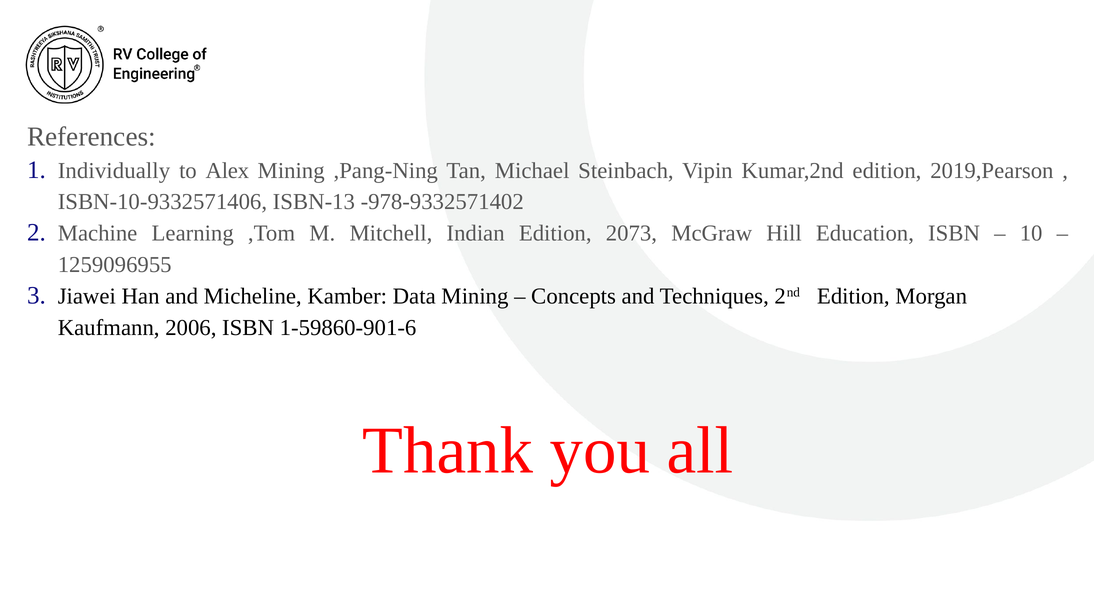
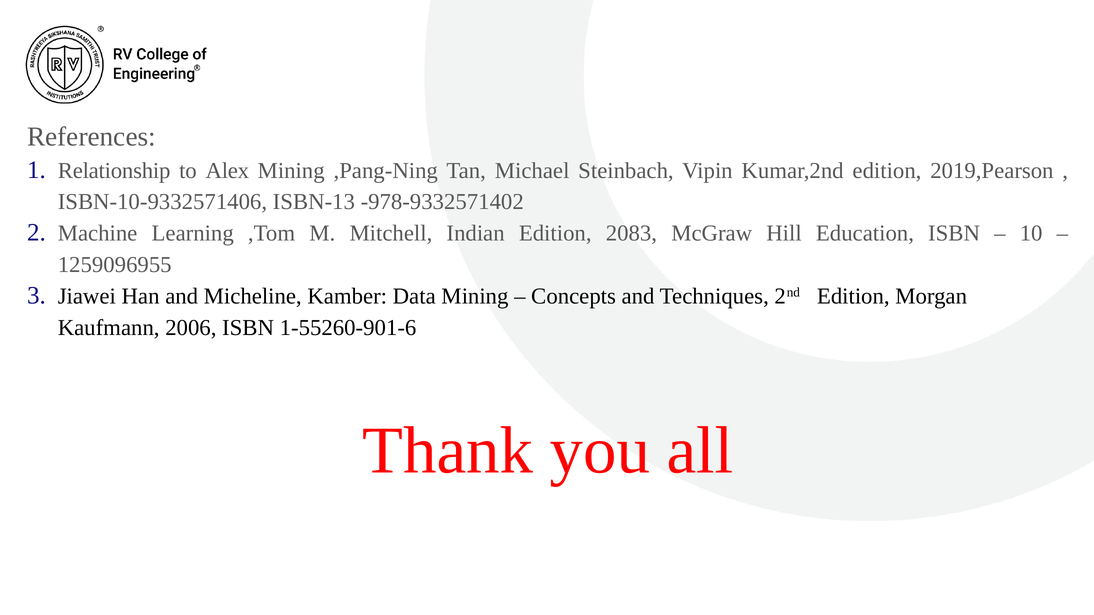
Individually: Individually -> Relationship
2073: 2073 -> 2083
1-59860-901-6: 1-59860-901-6 -> 1-55260-901-6
